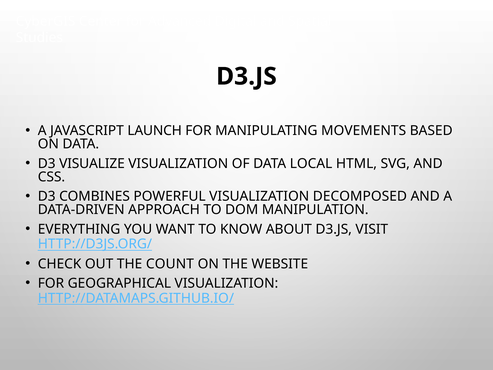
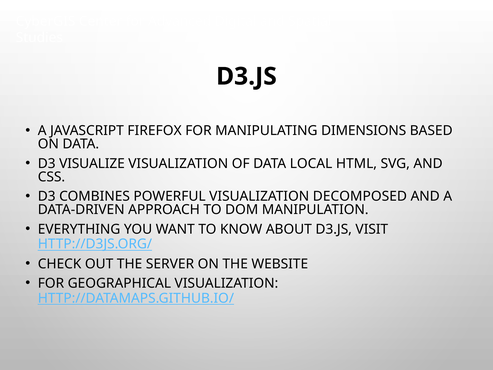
LAUNCH: LAUNCH -> FIREFOX
MOVEMENTS: MOVEMENTS -> DIMENSIONS
COUNT: COUNT -> SERVER
